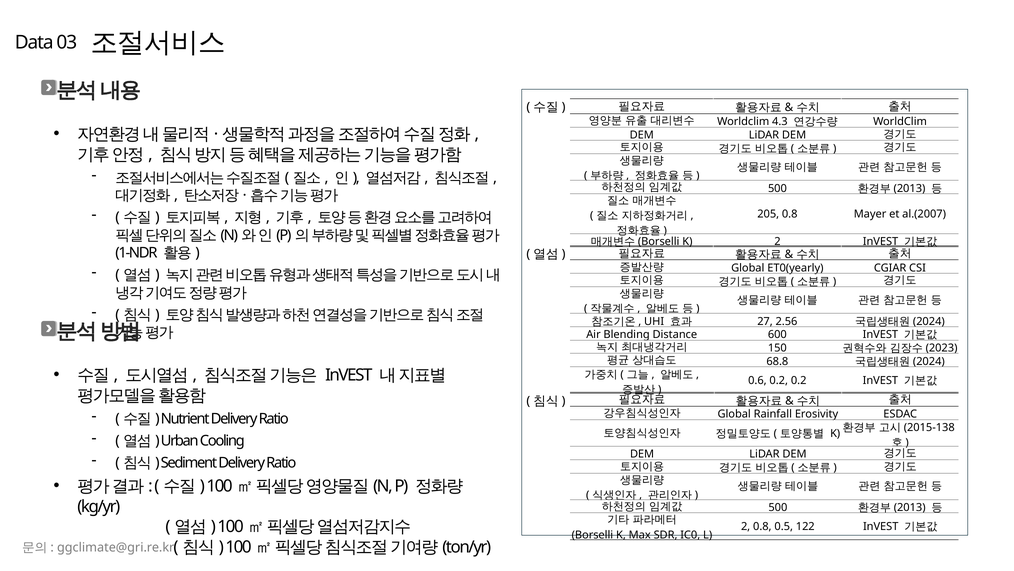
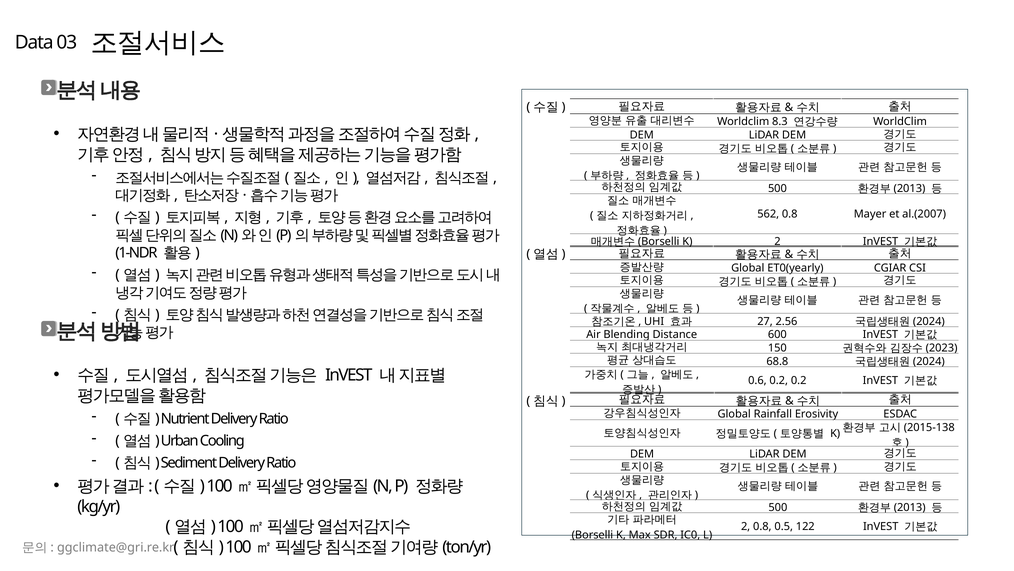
4.3: 4.3 -> 8.3
205: 205 -> 562
